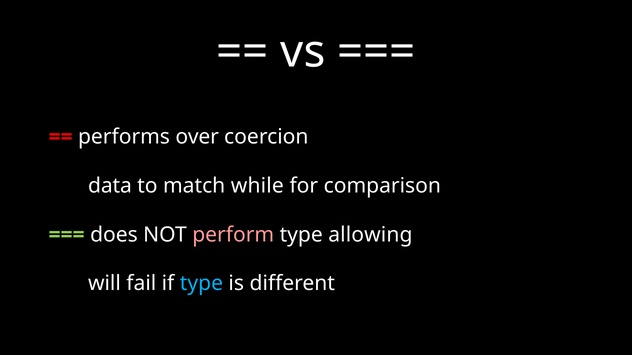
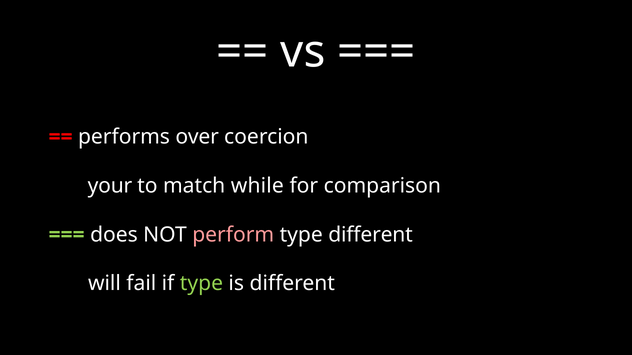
data: data -> your
type allowing: allowing -> different
type at (201, 284) colour: light blue -> light green
